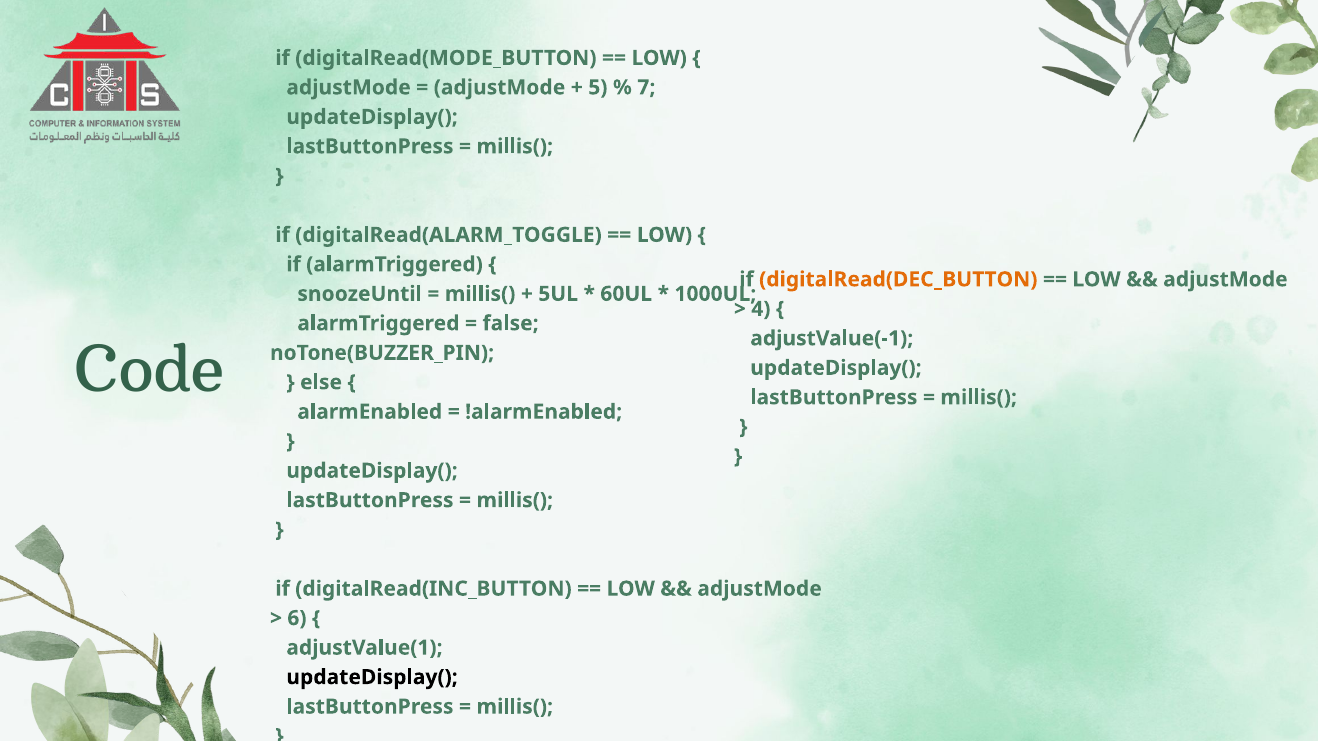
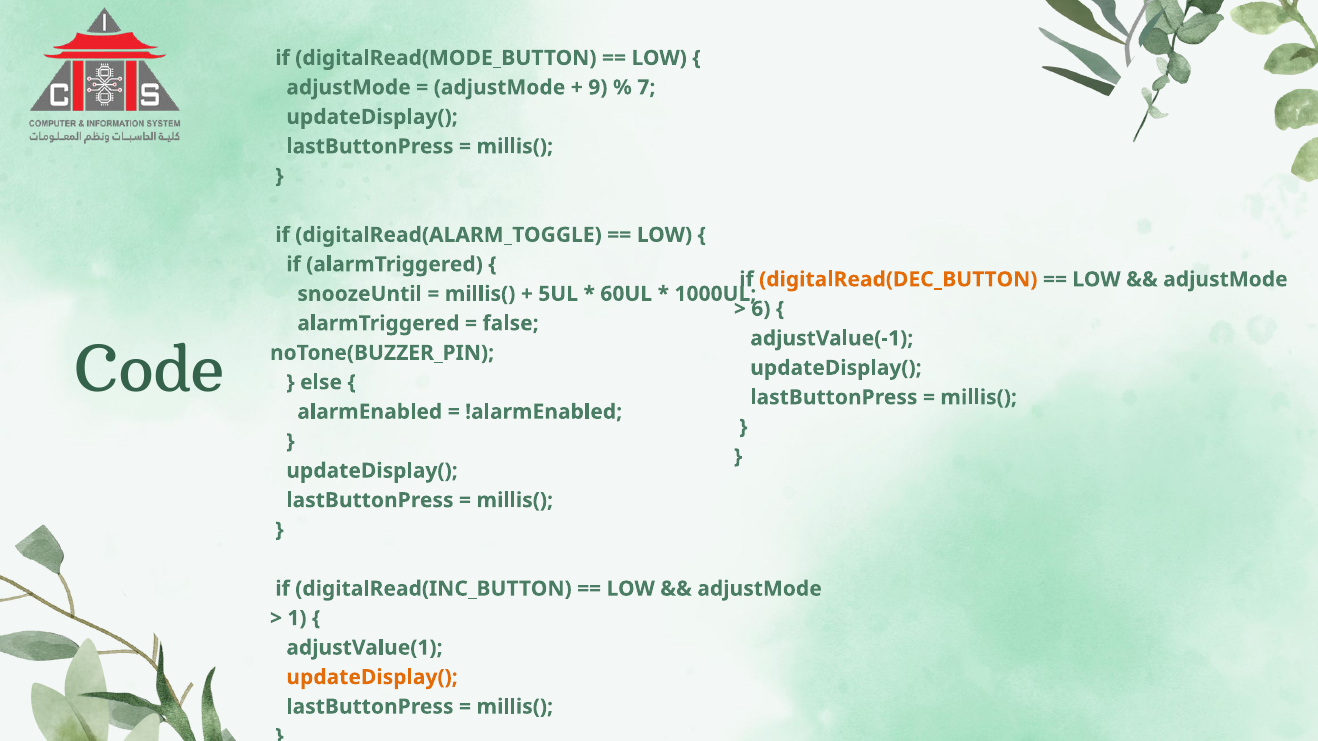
5: 5 -> 9
4: 4 -> 6
6: 6 -> 1
updateDisplay( at (372, 678) colour: black -> orange
